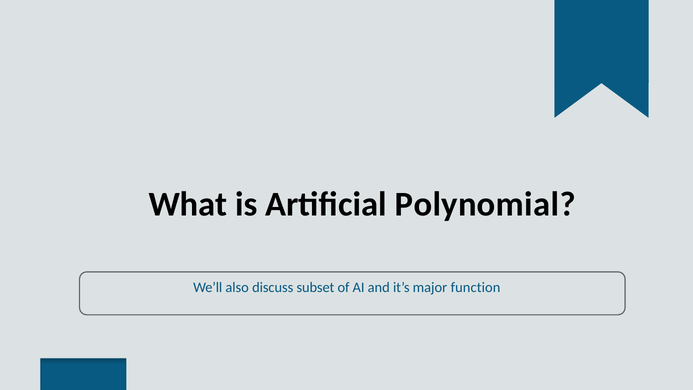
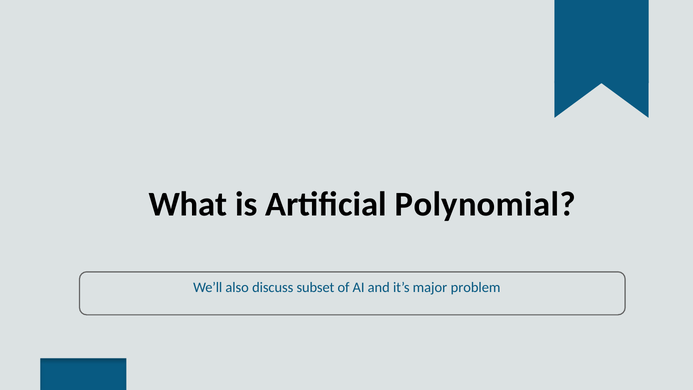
function: function -> problem
